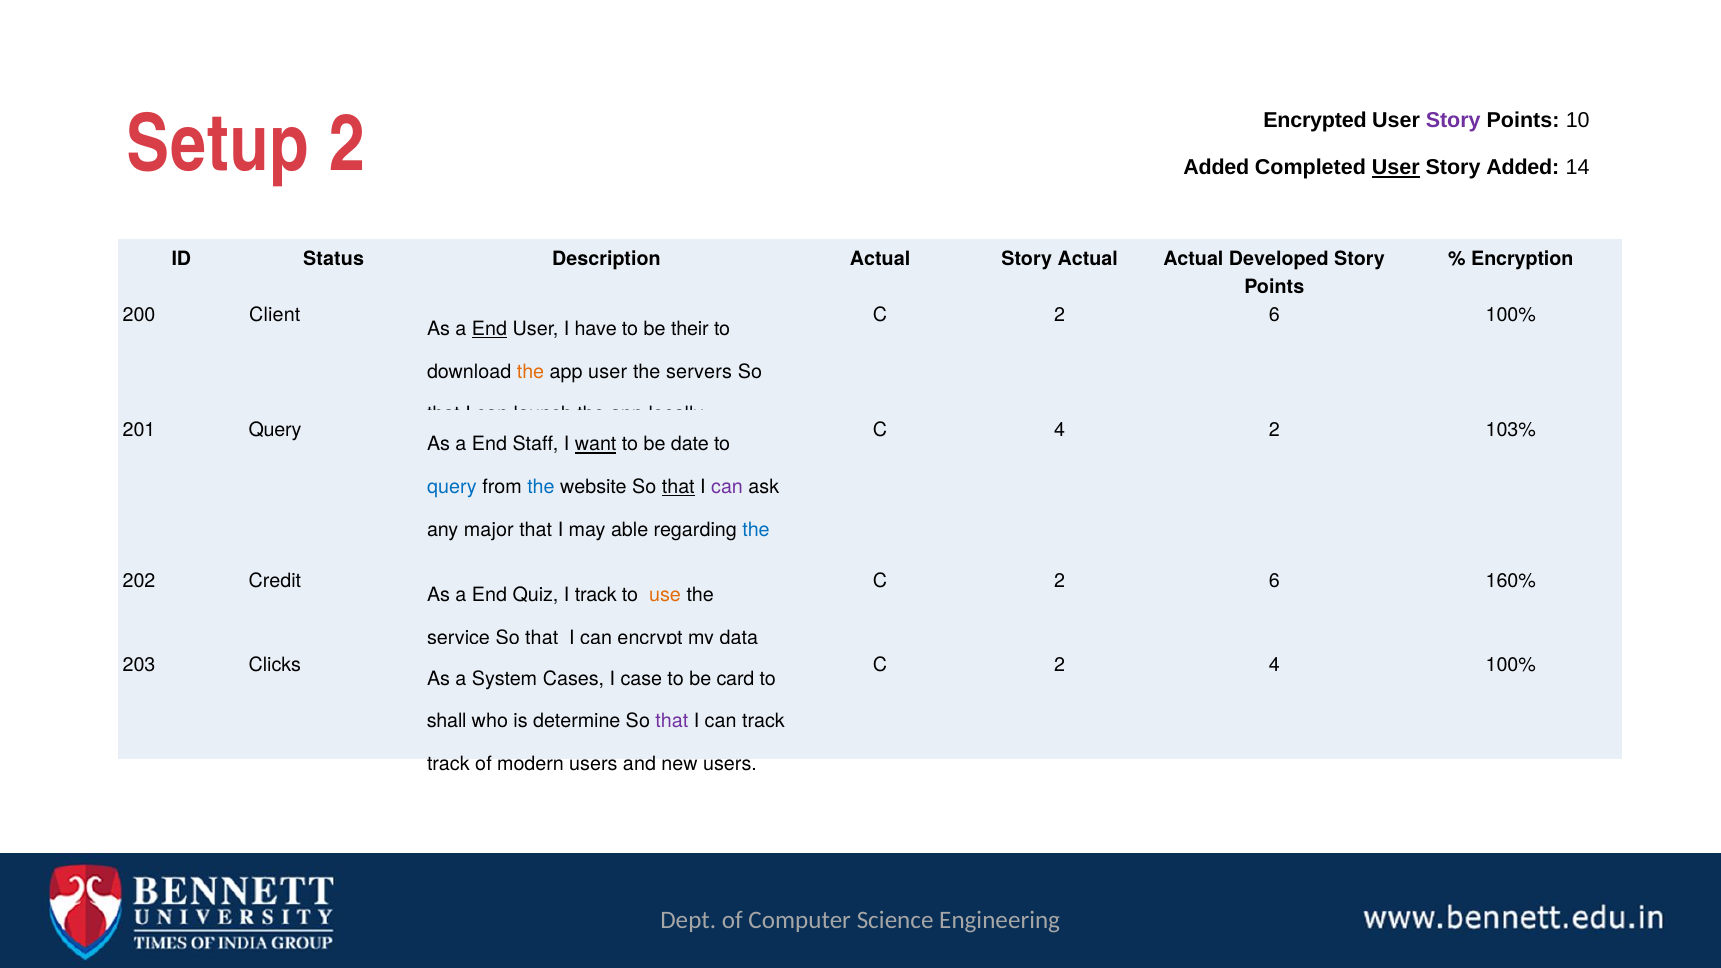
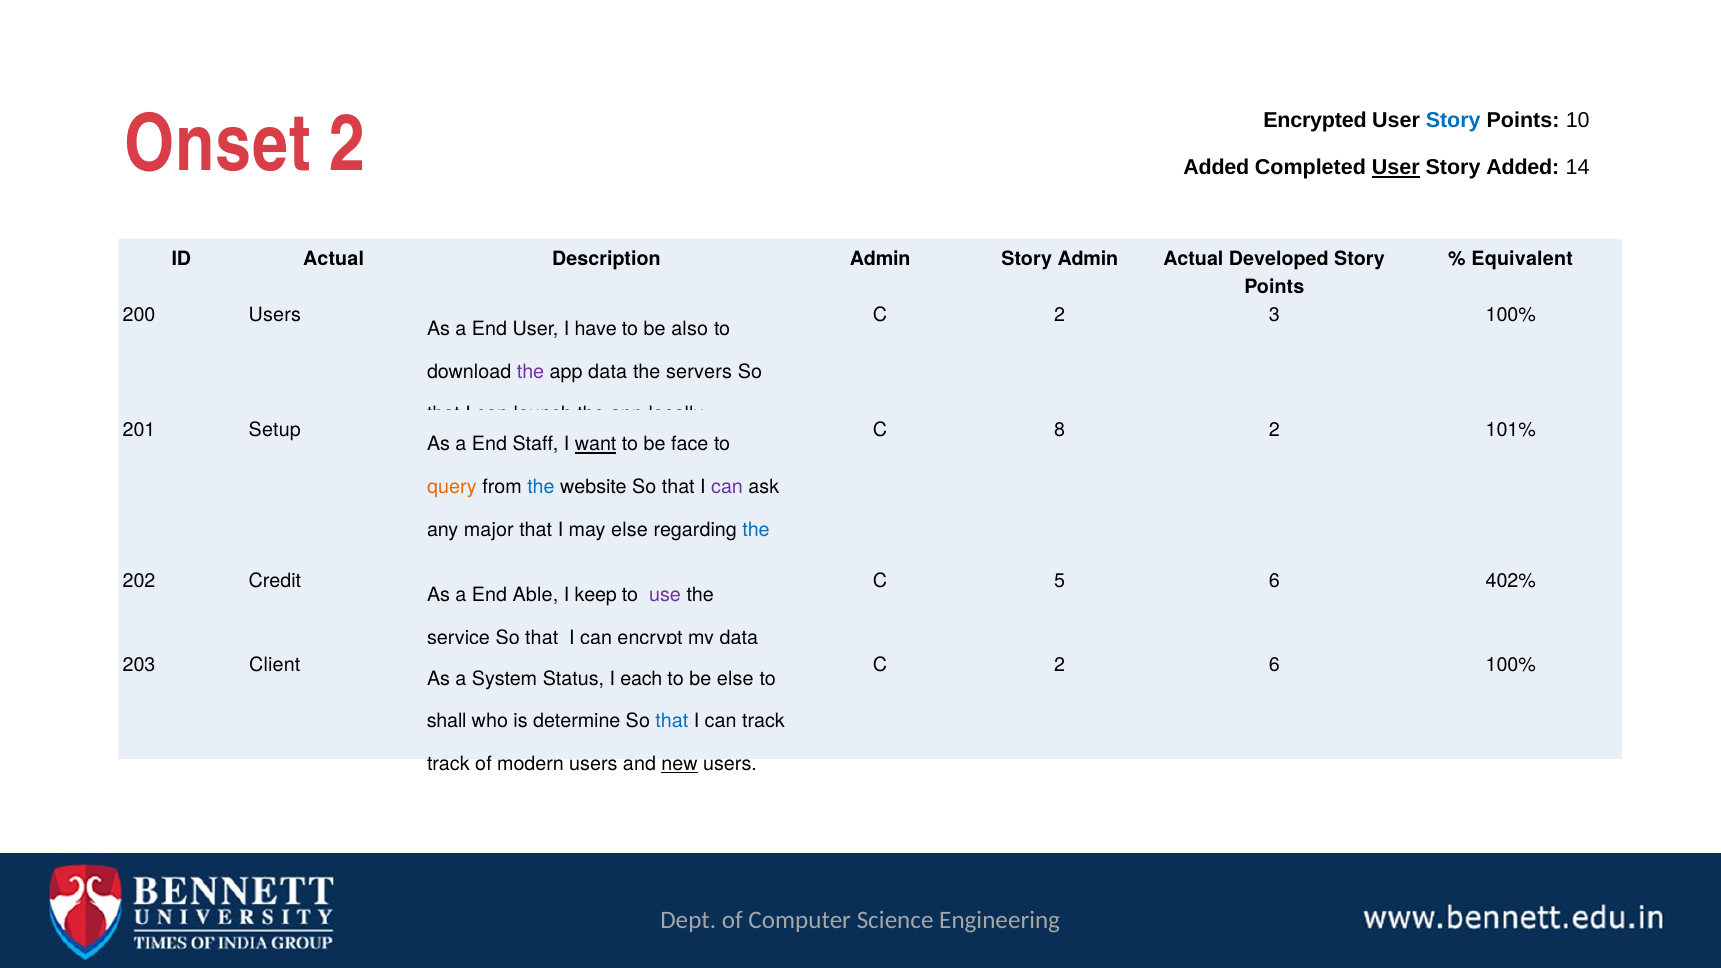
Setup: Setup -> Onset
Story at (1453, 120) colour: purple -> blue
ID Status: Status -> Actual
Description Actual: Actual -> Admin
Story Actual: Actual -> Admin
Encryption: Encryption -> Equivalent
200 Client: Client -> Users
6 at (1274, 315): 6 -> 3
End at (490, 329) underline: present -> none
their: their -> also
the at (530, 372) colour: orange -> purple
app user: user -> data
201 Query: Query -> Setup
C 4: 4 -> 8
103%: 103% -> 101%
date: date -> face
query at (452, 487) colour: blue -> orange
that at (678, 487) underline: present -> none
may able: able -> else
2 at (1060, 581): 2 -> 5
160%: 160% -> 402%
Quiz: Quiz -> Able
I track: track -> keep
use colour: orange -> purple
Clicks: Clicks -> Client
2 4: 4 -> 6
Cases: Cases -> Status
case: case -> each
be card: card -> else
that at (672, 721) colour: purple -> blue
new underline: none -> present
